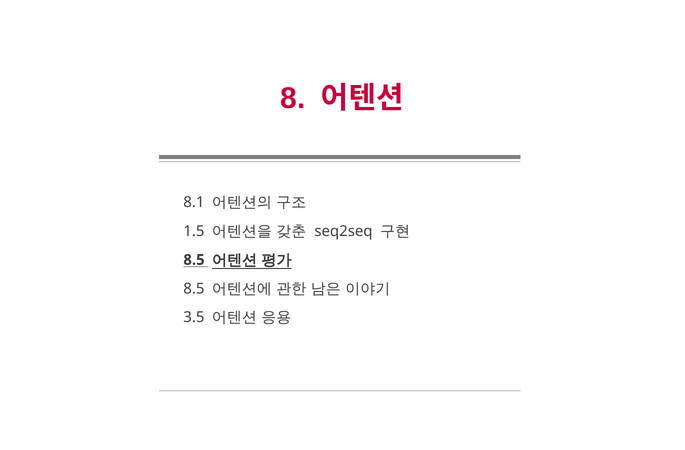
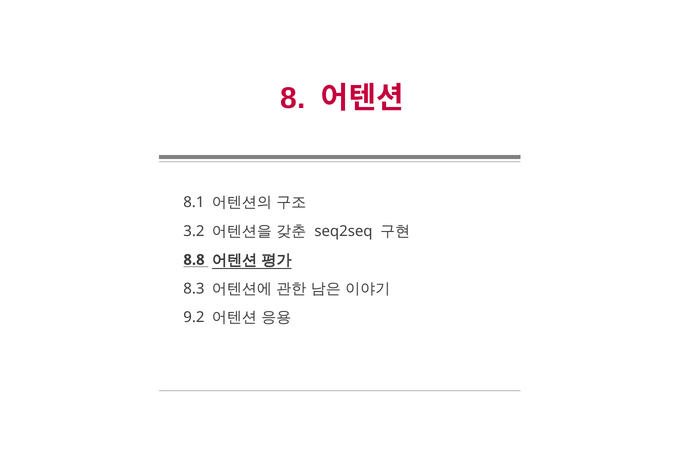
1.5: 1.5 -> 3.2
8.5 at (194, 260): 8.5 -> 8.8
8.5 at (194, 289): 8.5 -> 8.3
3.5: 3.5 -> 9.2
